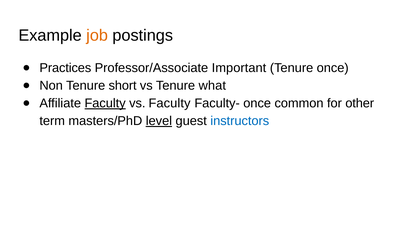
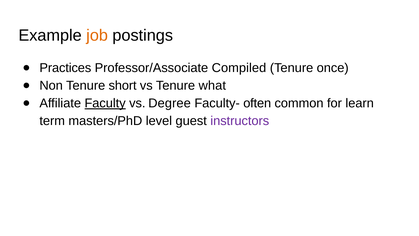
Important: Important -> Compiled
vs Faculty: Faculty -> Degree
Faculty- once: once -> often
other: other -> learn
level underline: present -> none
instructors colour: blue -> purple
